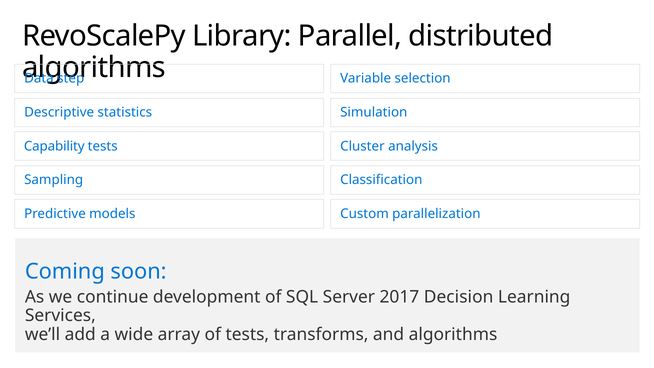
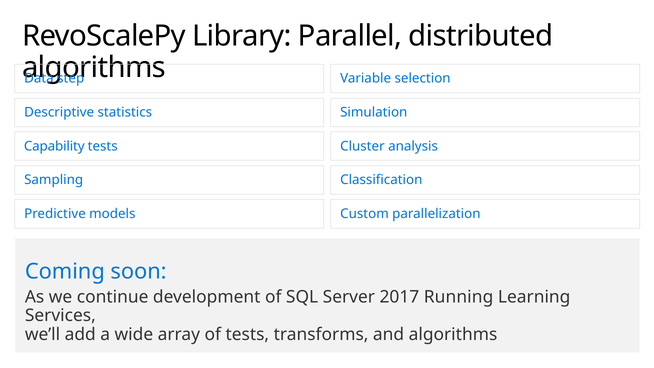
Decision: Decision -> Running
